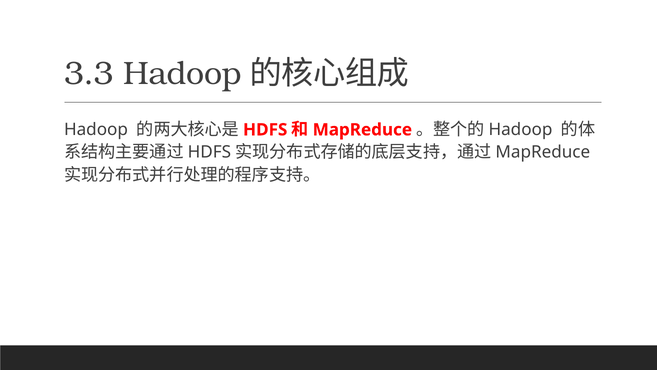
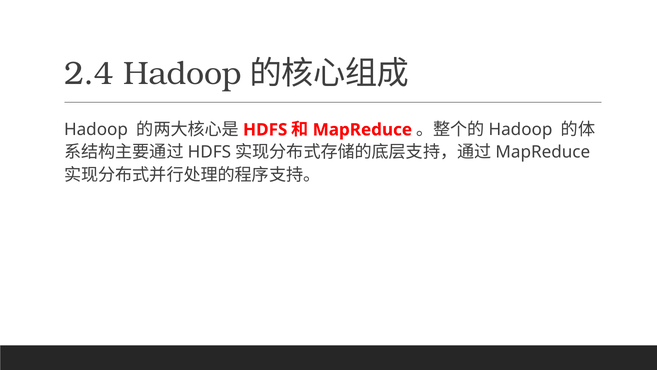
3.3: 3.3 -> 2.4
